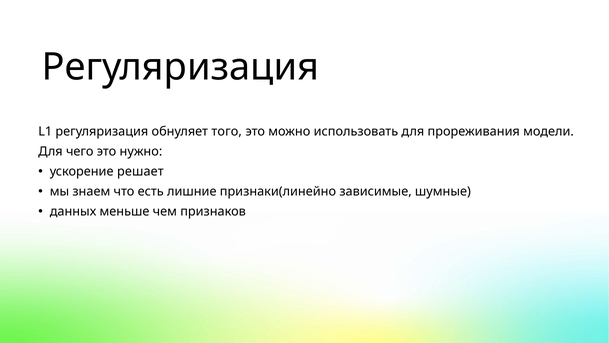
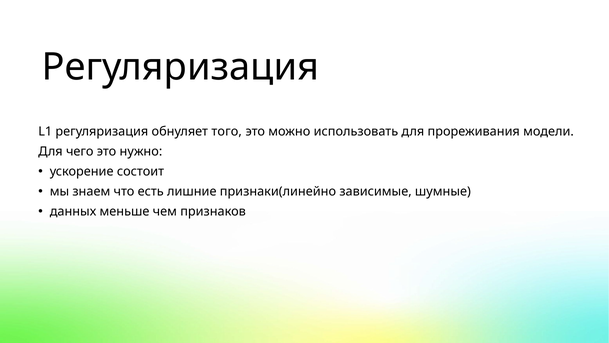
решает: решает -> состоит
